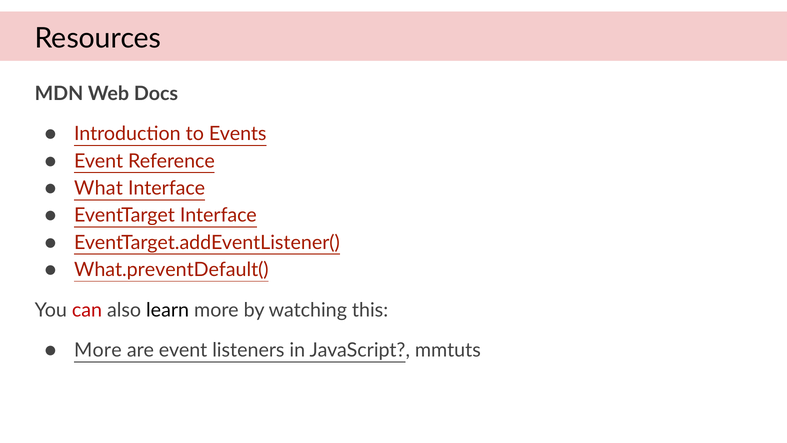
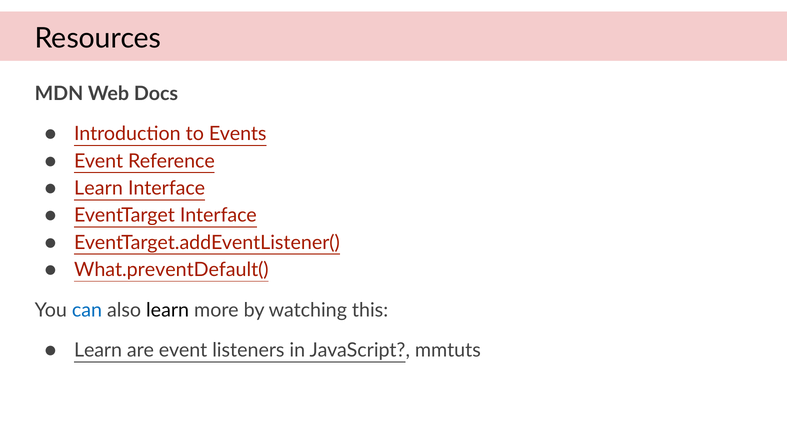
What at (98, 188): What -> Learn
can colour: red -> blue
More at (98, 350): More -> Learn
